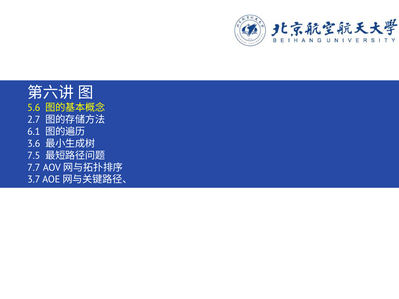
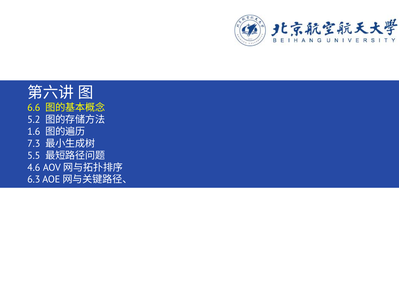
5.6: 5.6 -> 6.6
2.7: 2.7 -> 5.2
6.1: 6.1 -> 1.6
3.6: 3.6 -> 7.3
7.5: 7.5 -> 5.5
7.7: 7.7 -> 4.6
3.7: 3.7 -> 6.3
